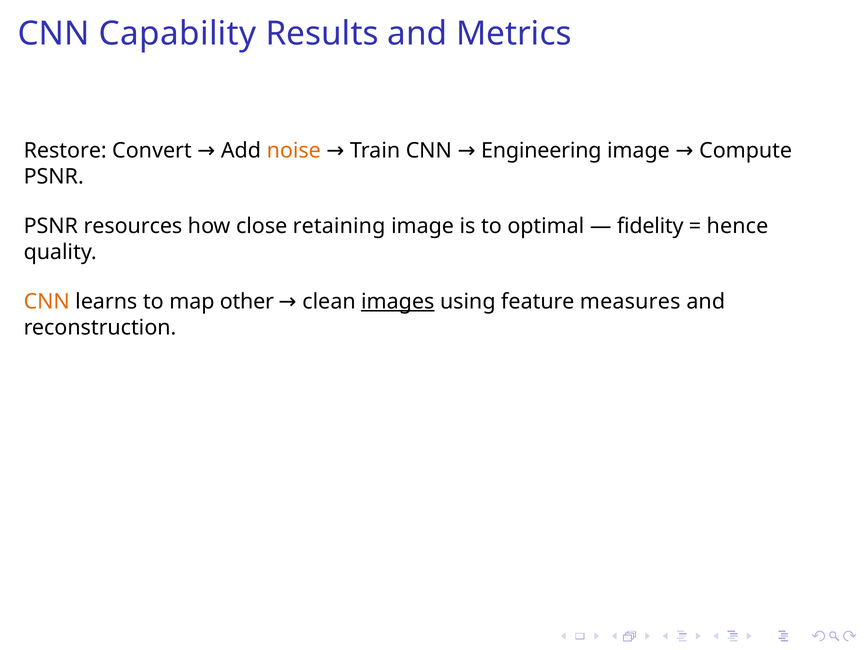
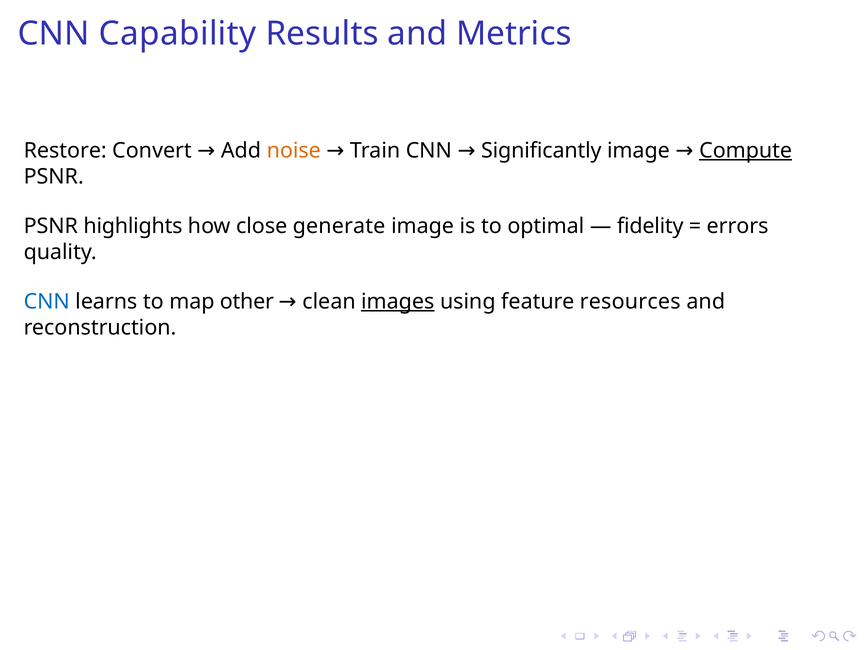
Engineering: Engineering -> Significantly
Compute underline: none -> present
resources: resources -> highlights
retaining: retaining -> generate
hence: hence -> errors
CNN at (47, 301) colour: orange -> blue
measures: measures -> resources
